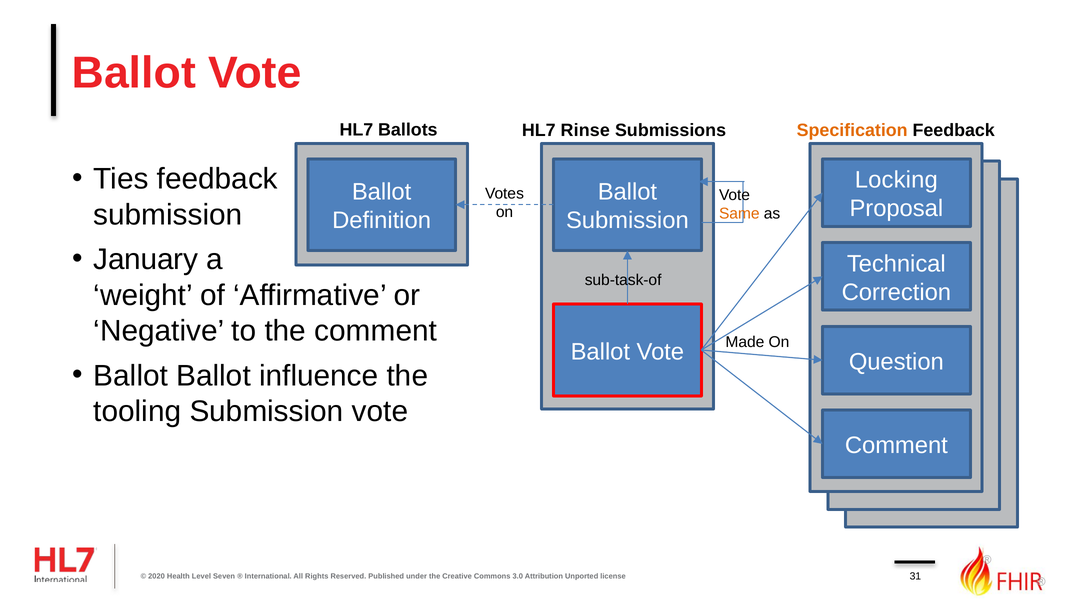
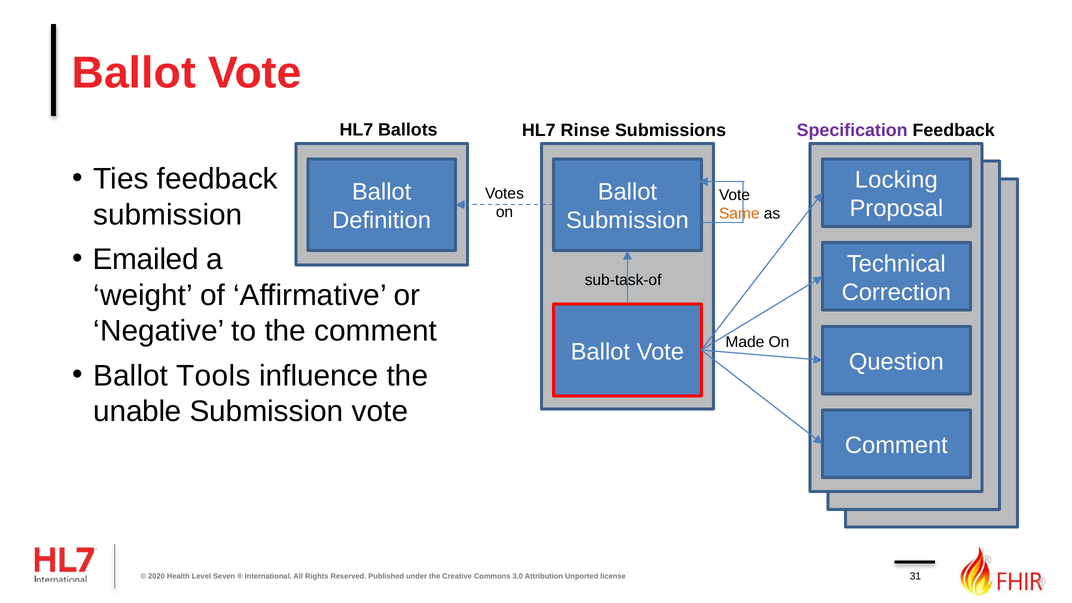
Specification colour: orange -> purple
January: January -> Emailed
Ballot Ballot: Ballot -> Tools
tooling: tooling -> unable
